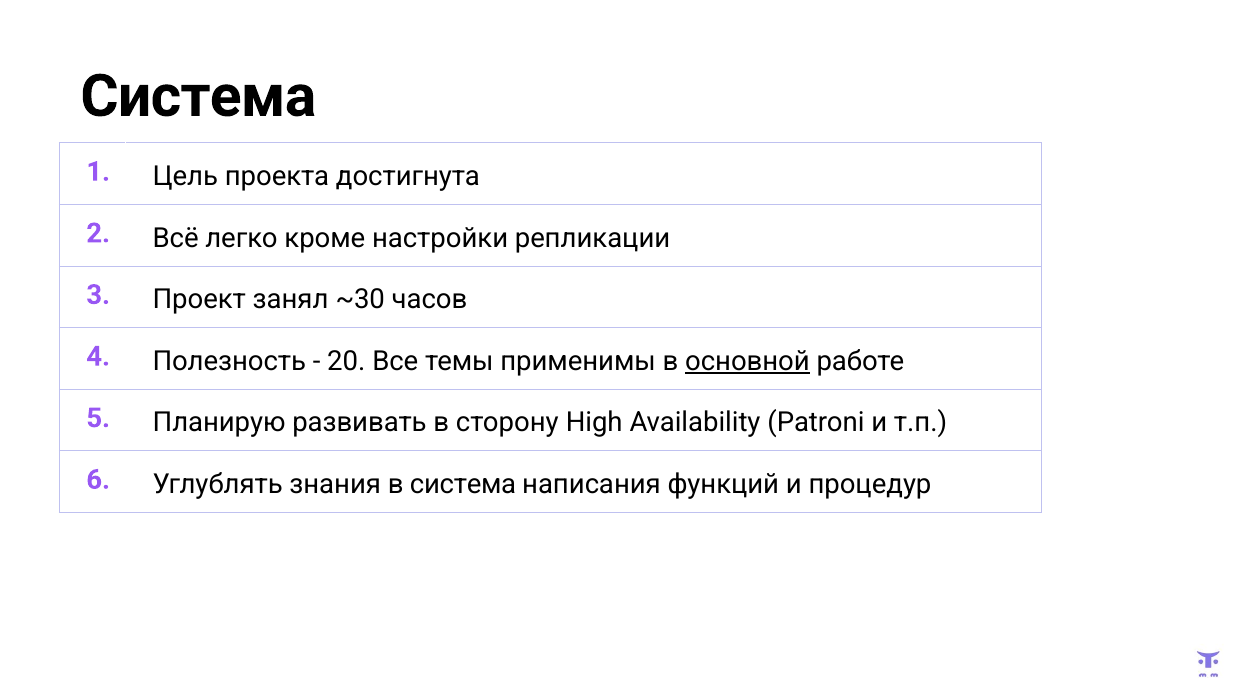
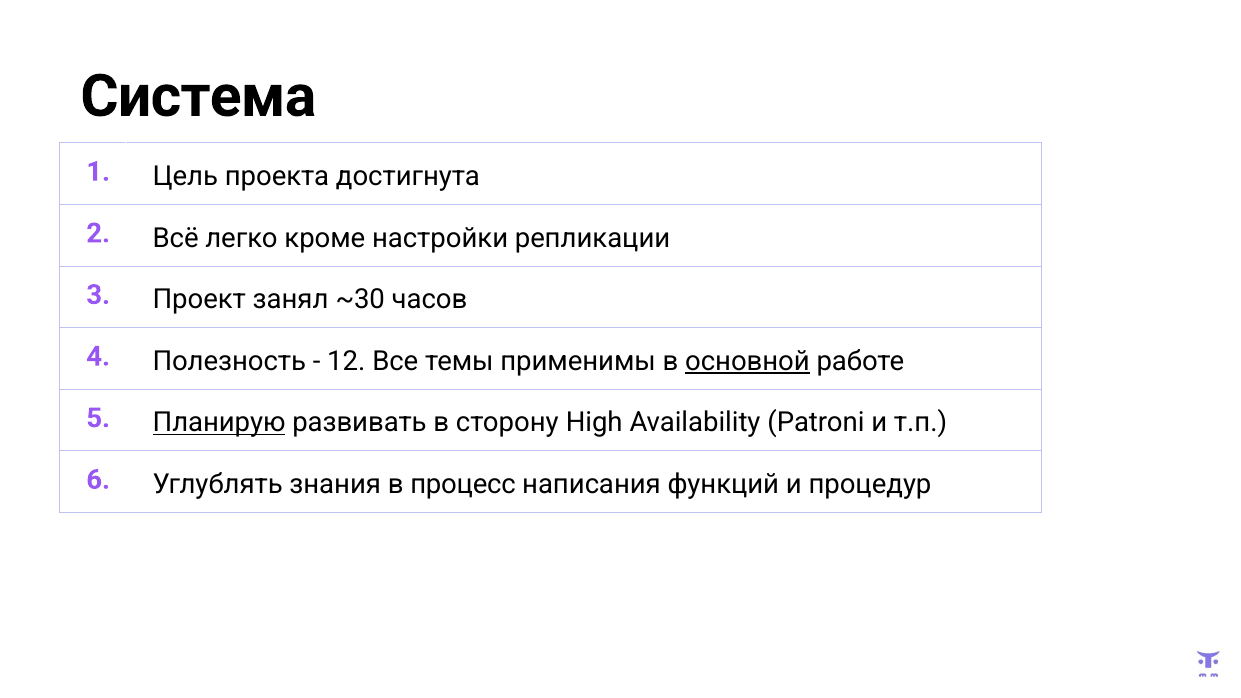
20: 20 -> 12
Планирую underline: none -> present
в система: система -> процесс
